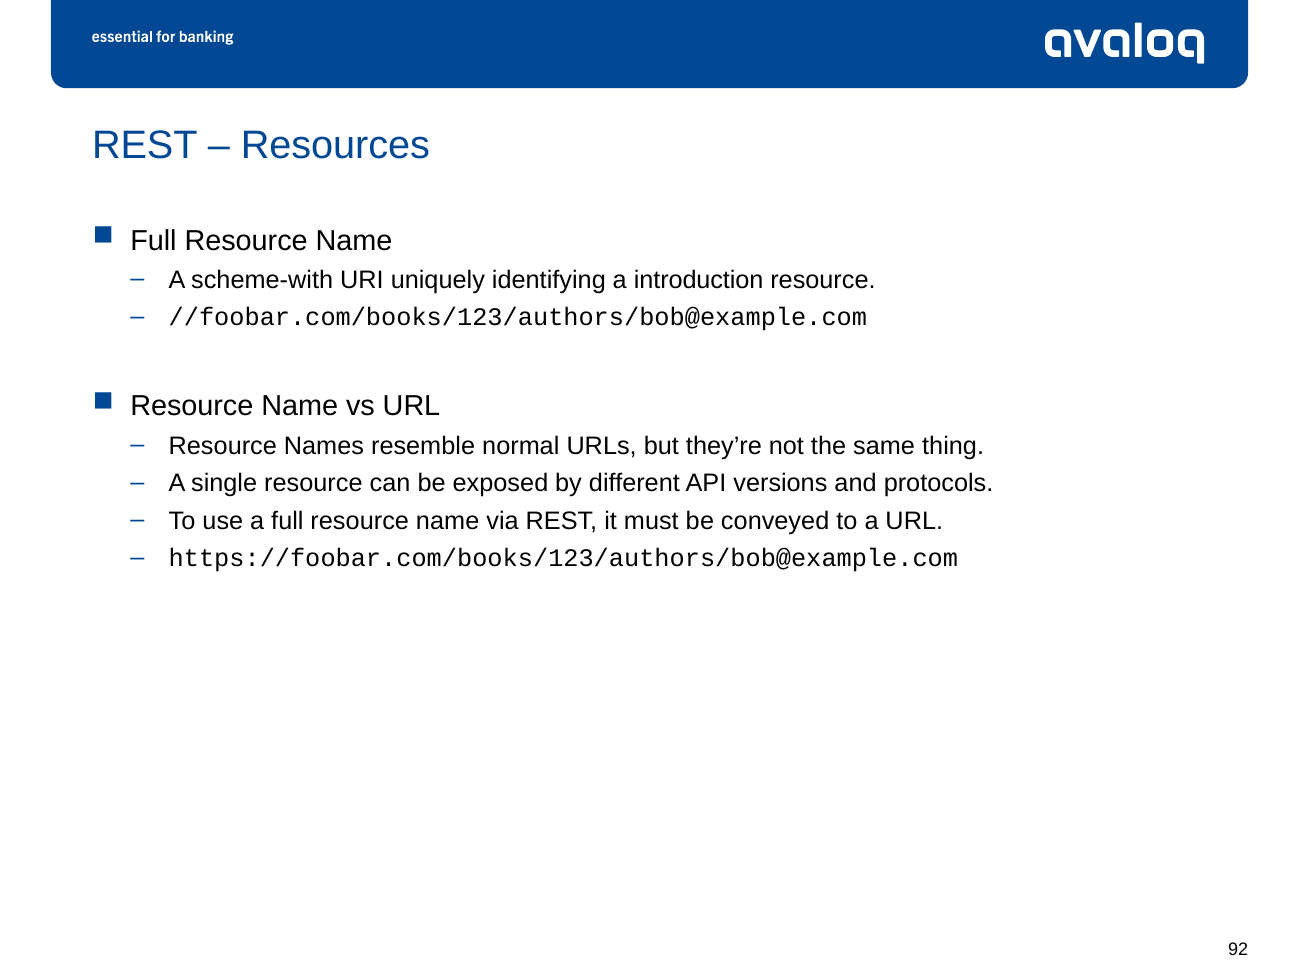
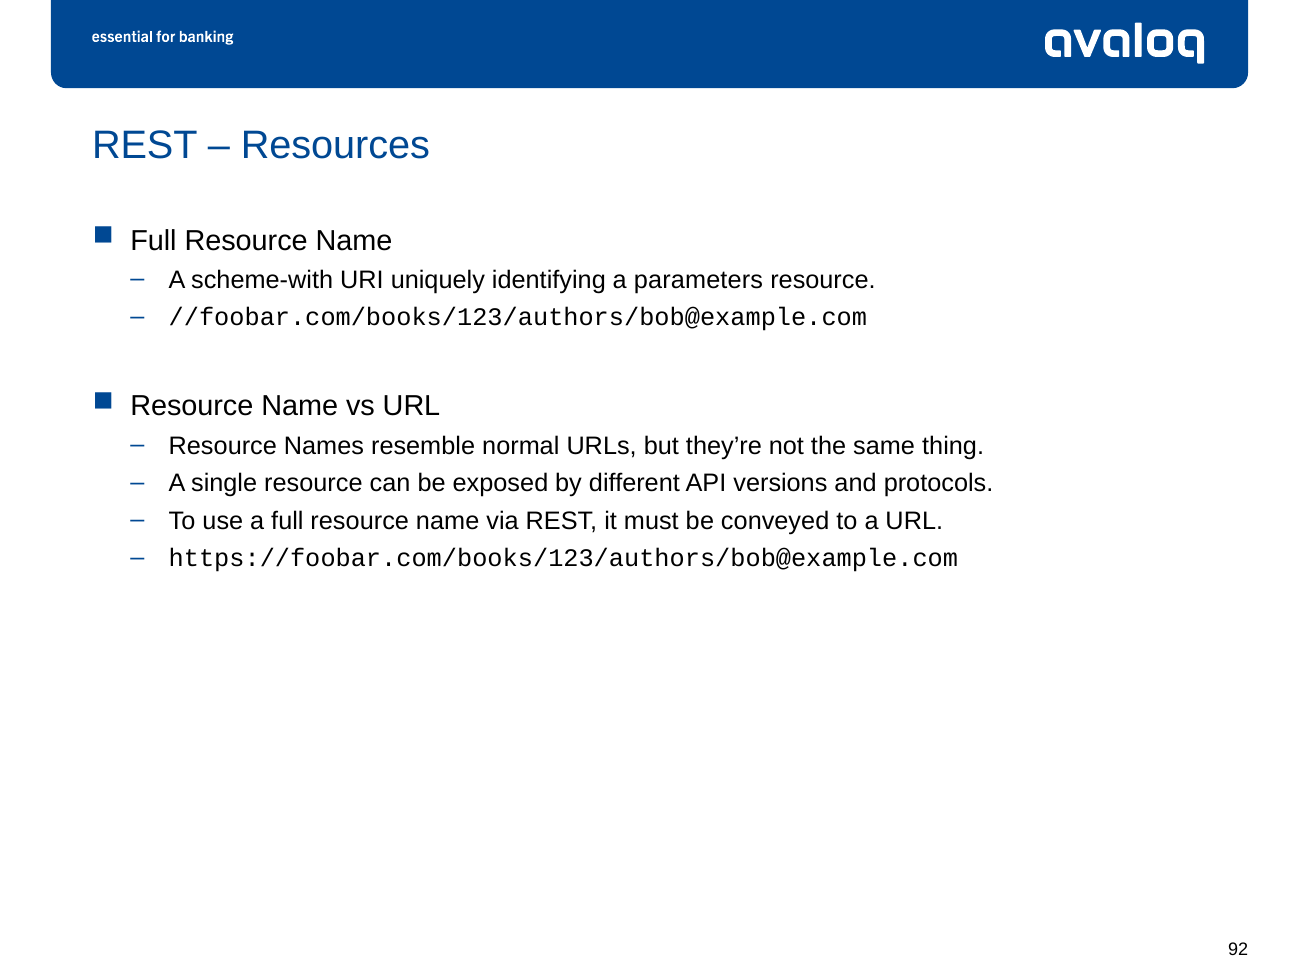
introduction: introduction -> parameters
